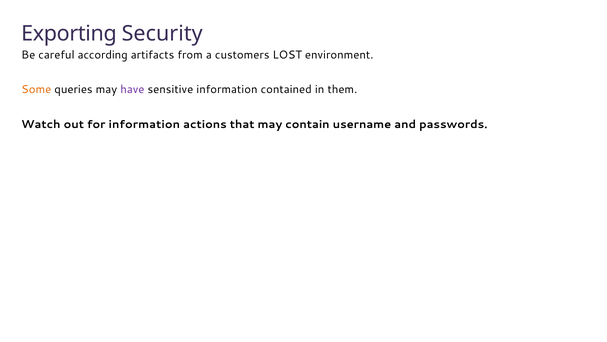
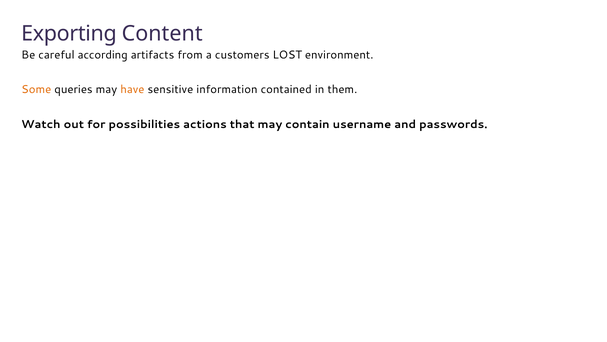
Security: Security -> Content
have colour: purple -> orange
for information: information -> possibilities
